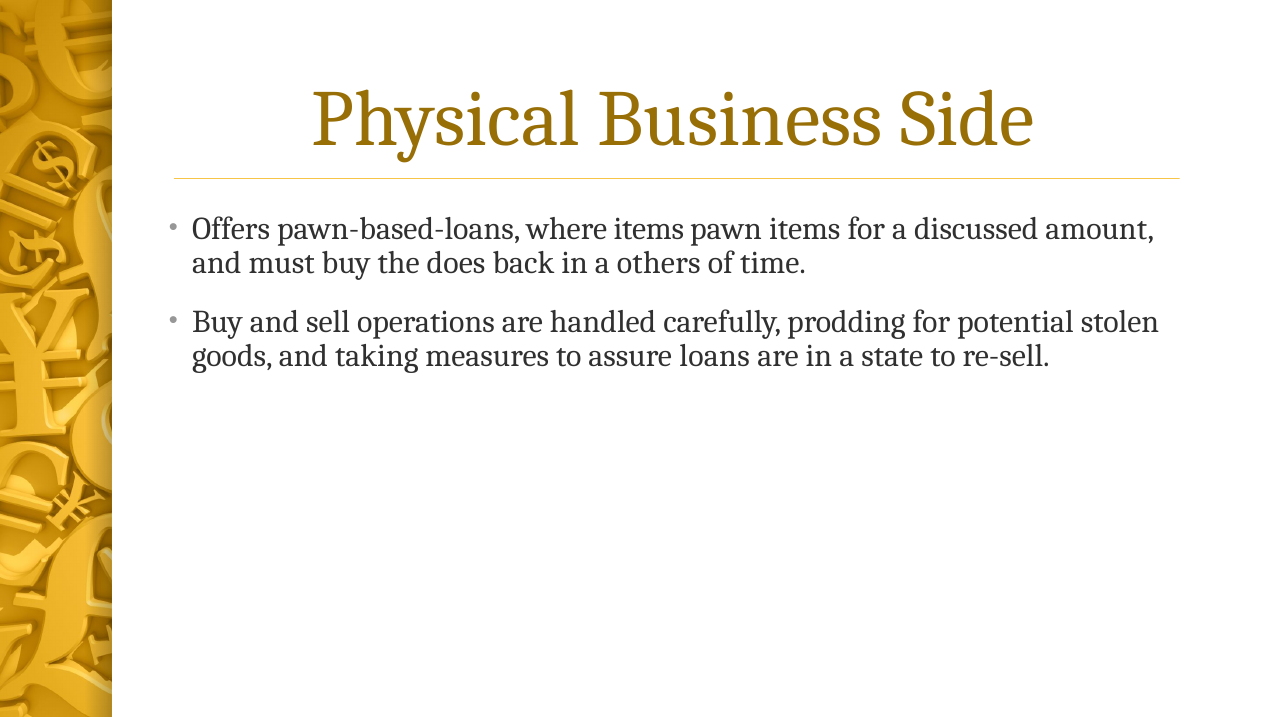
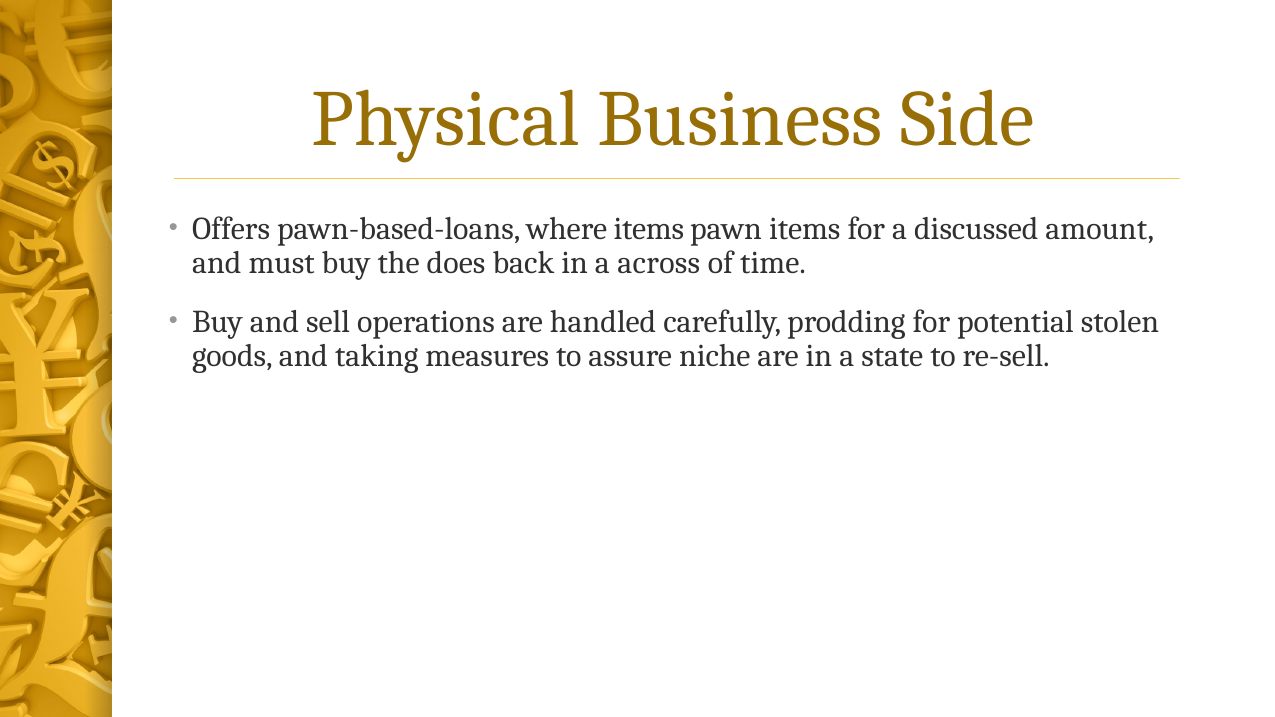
others: others -> across
loans: loans -> niche
